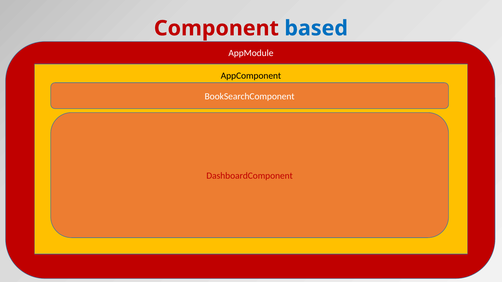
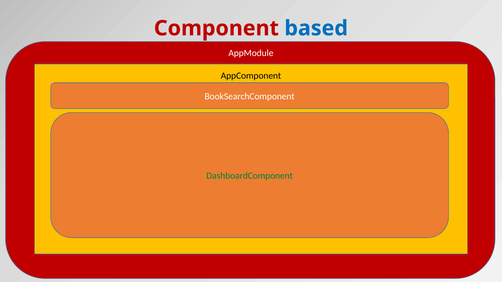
DashboardComponent colour: red -> green
